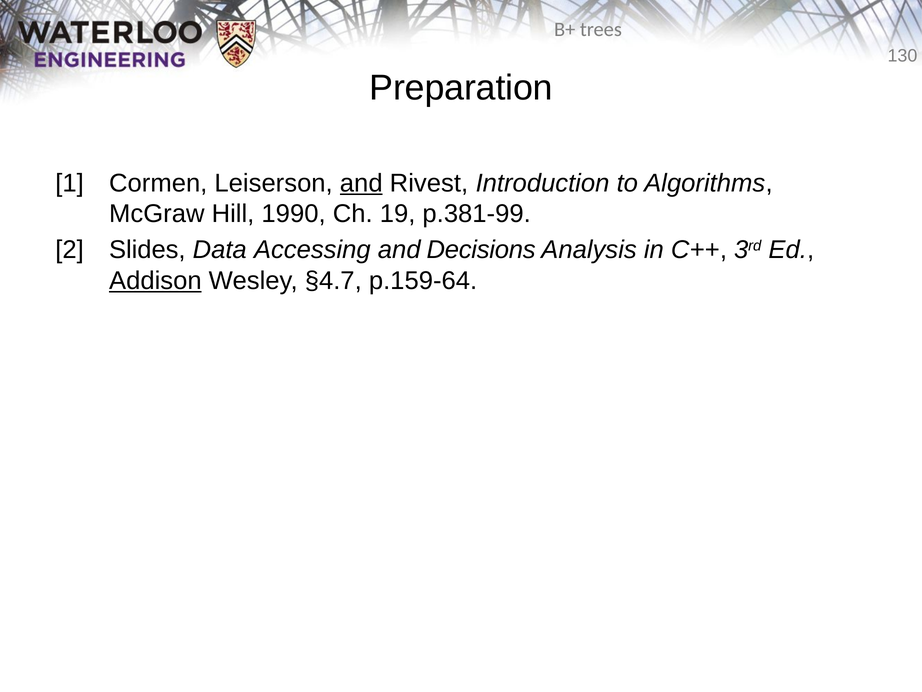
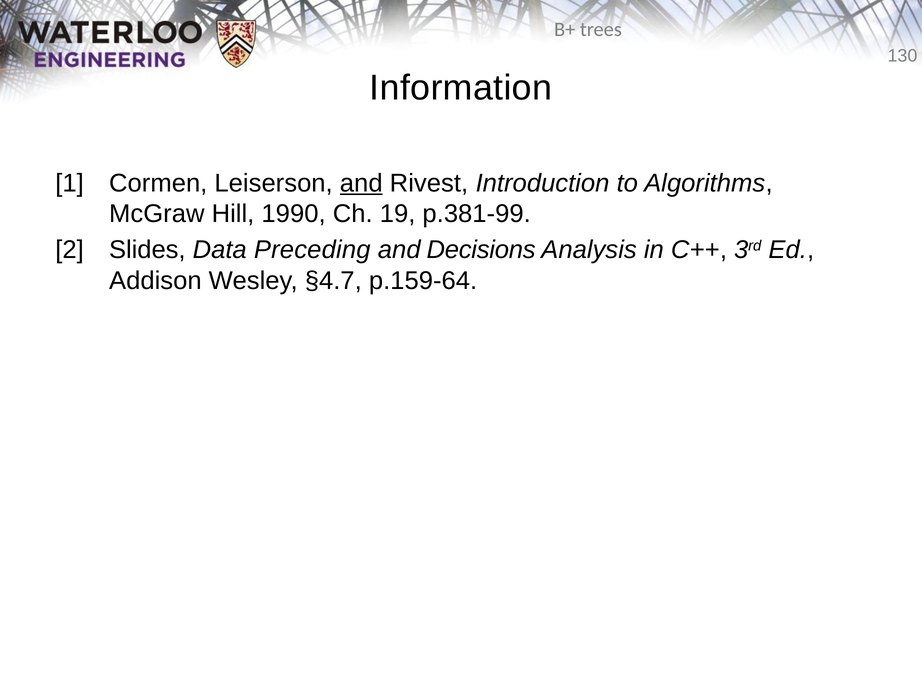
Preparation: Preparation -> Information
Accessing: Accessing -> Preceding
Addison underline: present -> none
